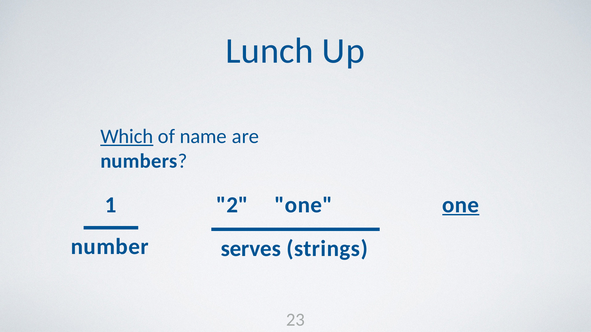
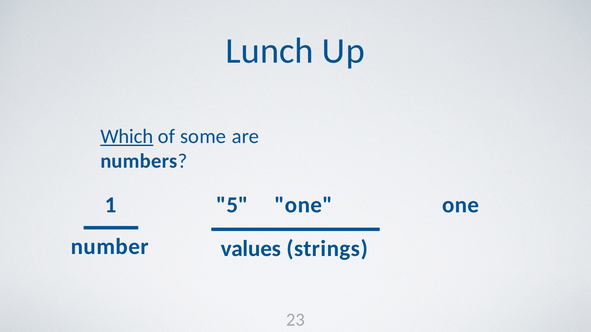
name: name -> some
one at (461, 205) underline: present -> none
2: 2 -> 5
serves: serves -> values
